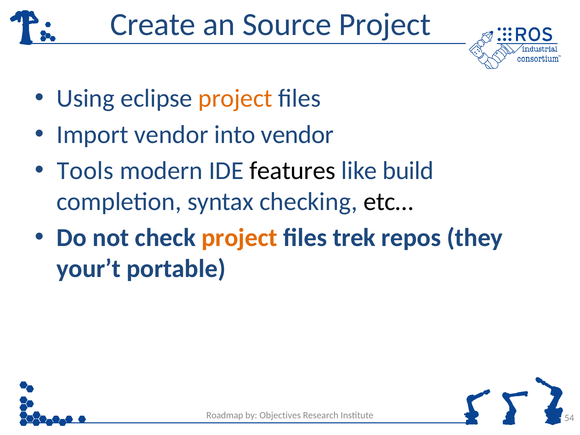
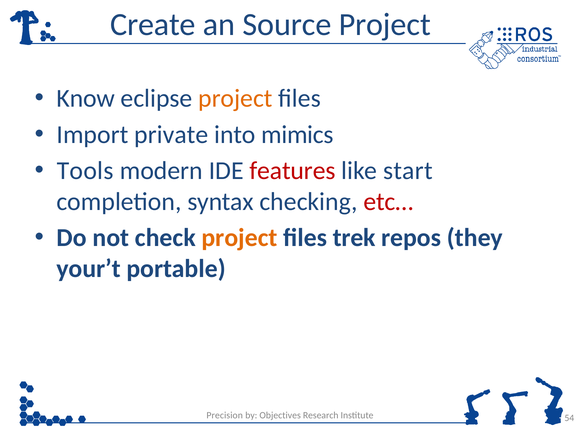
Using: Using -> Know
Import vendor: vendor -> private
into vendor: vendor -> mimics
features colour: black -> red
build: build -> start
etc… colour: black -> red
Roadmap: Roadmap -> Precision
